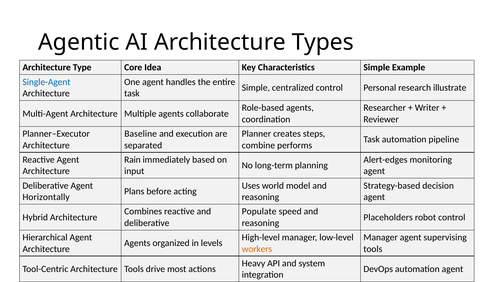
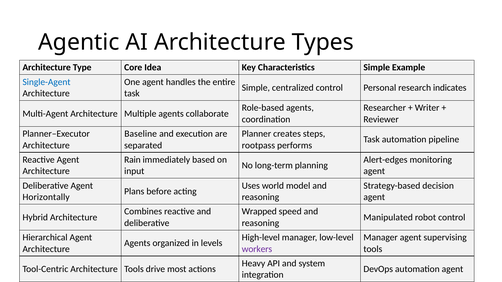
illustrate: illustrate -> indicates
combine: combine -> rootpass
Populate: Populate -> Wrapped
Placeholders: Placeholders -> Manipulated
workers colour: orange -> purple
